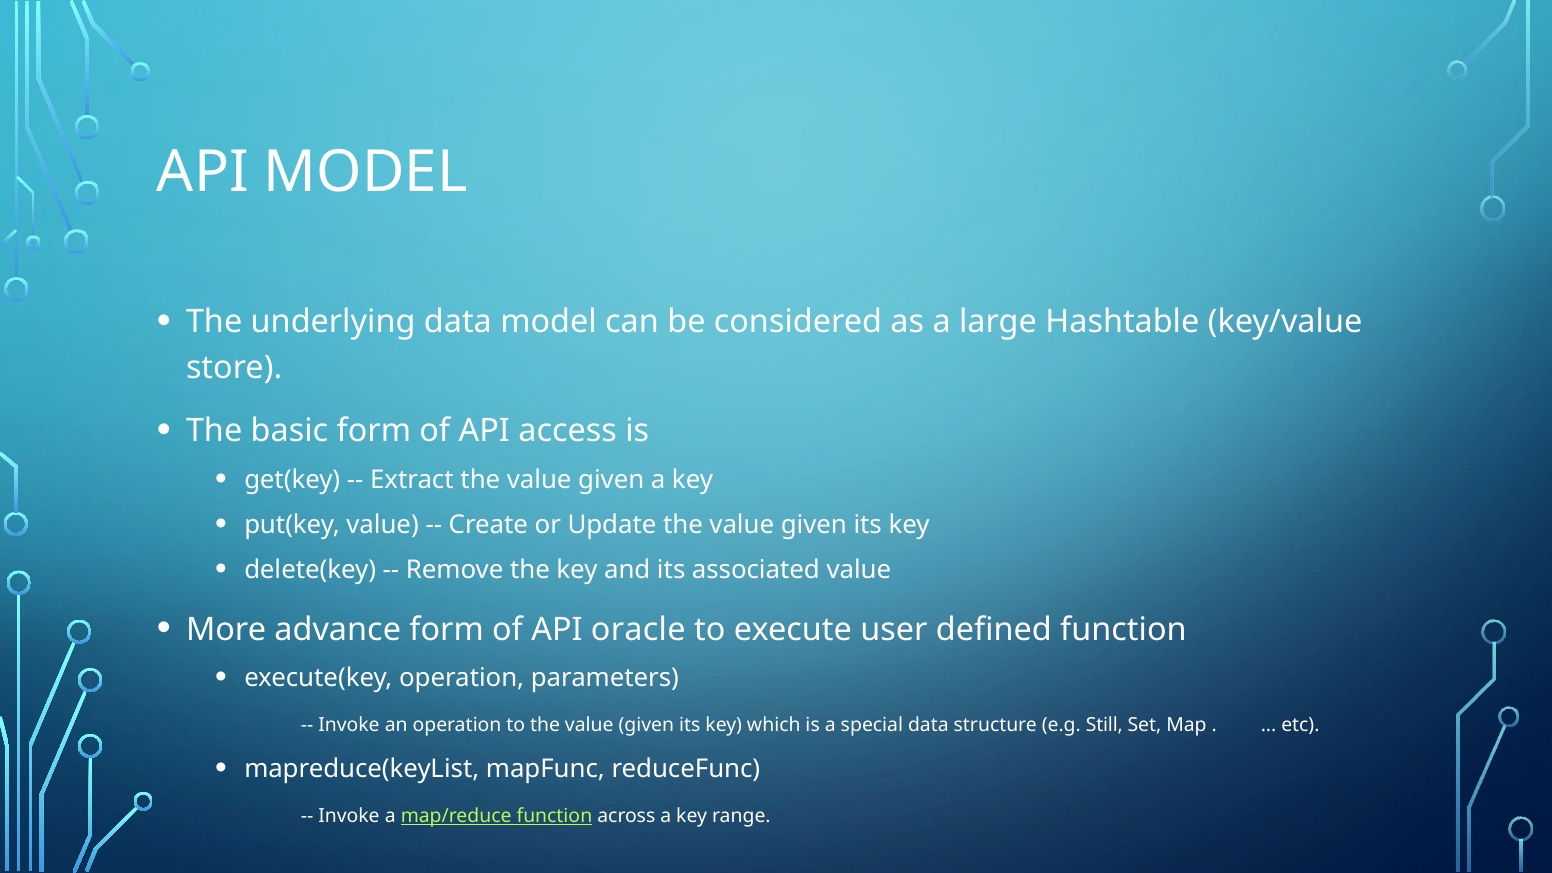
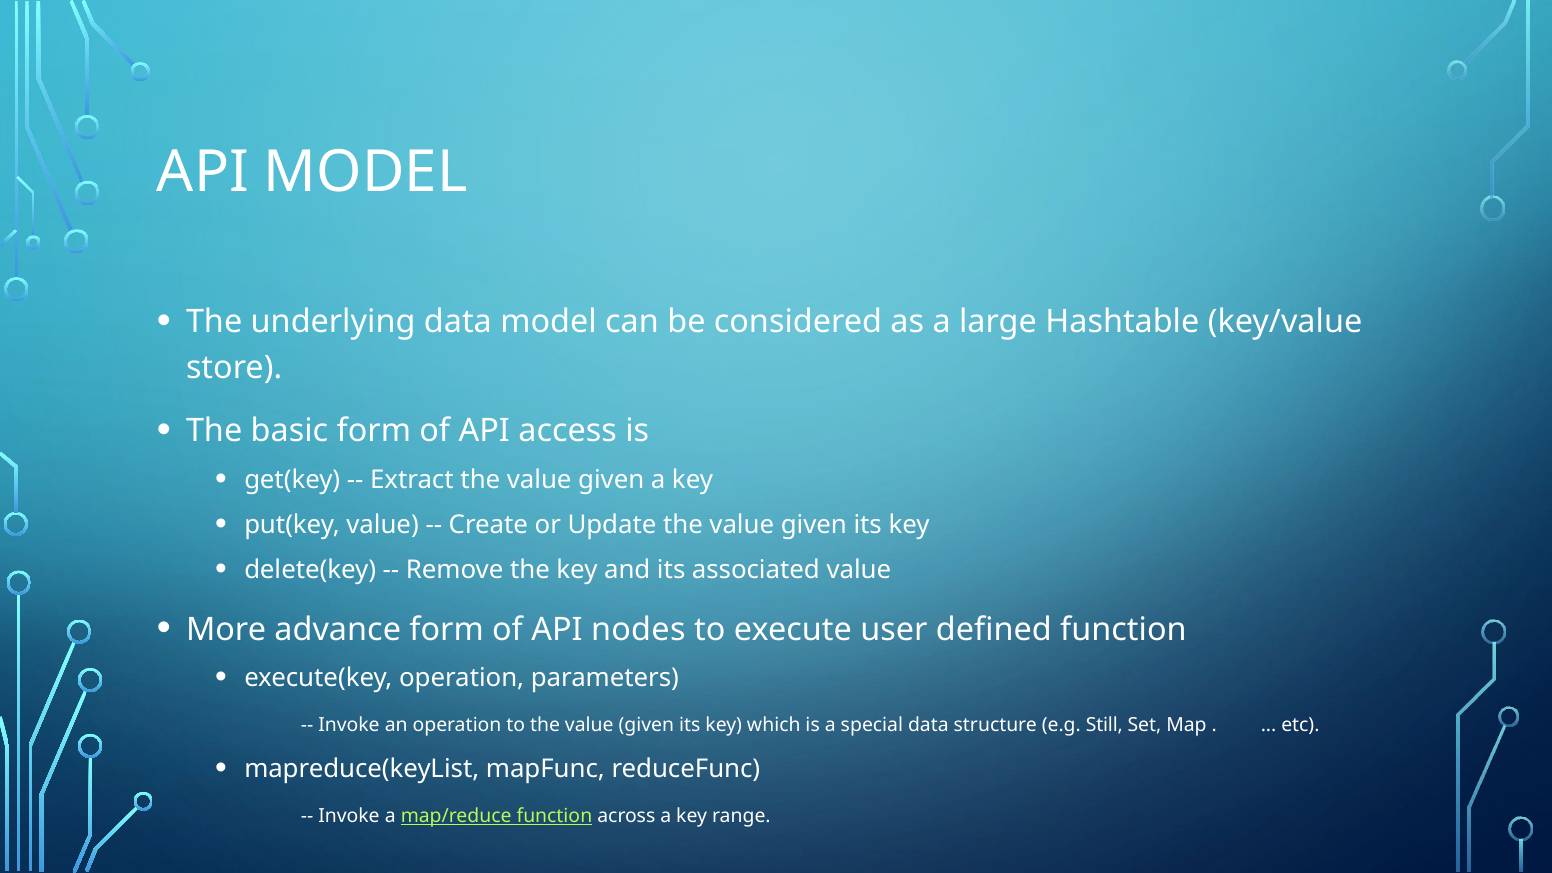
oracle: oracle -> nodes
